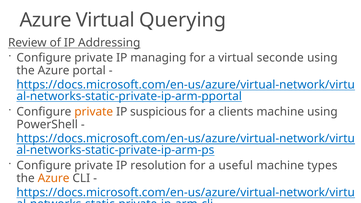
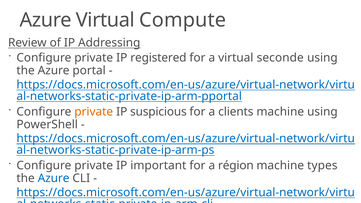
Querying: Querying -> Compute
managing: managing -> registered
resolution: resolution -> important
useful: useful -> région
Azure at (54, 178) colour: orange -> blue
